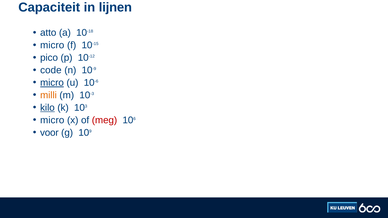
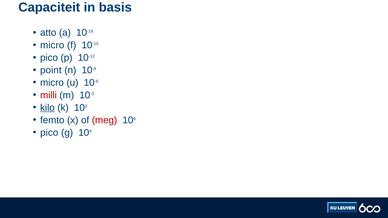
lijnen: lijnen -> basis
code: code -> point
micro at (52, 83) underline: present -> none
milli colour: orange -> red
micro at (52, 120): micro -> femto
voor at (49, 133): voor -> pico
